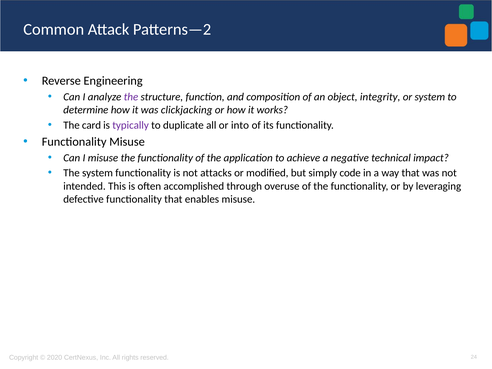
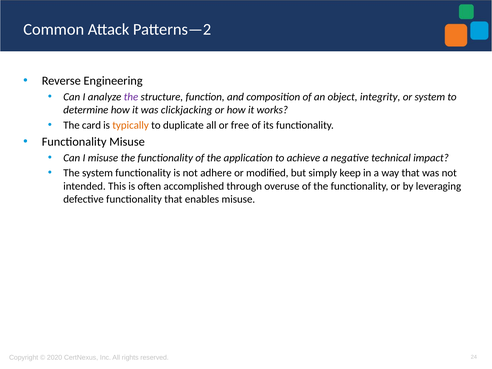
typically colour: purple -> orange
into: into -> free
attacks: attacks -> adhere
code: code -> keep
